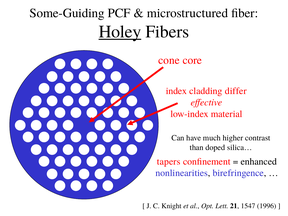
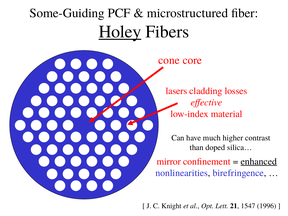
index: index -> lasers
differ: differ -> losses
tapers: tapers -> mirror
enhanced underline: none -> present
